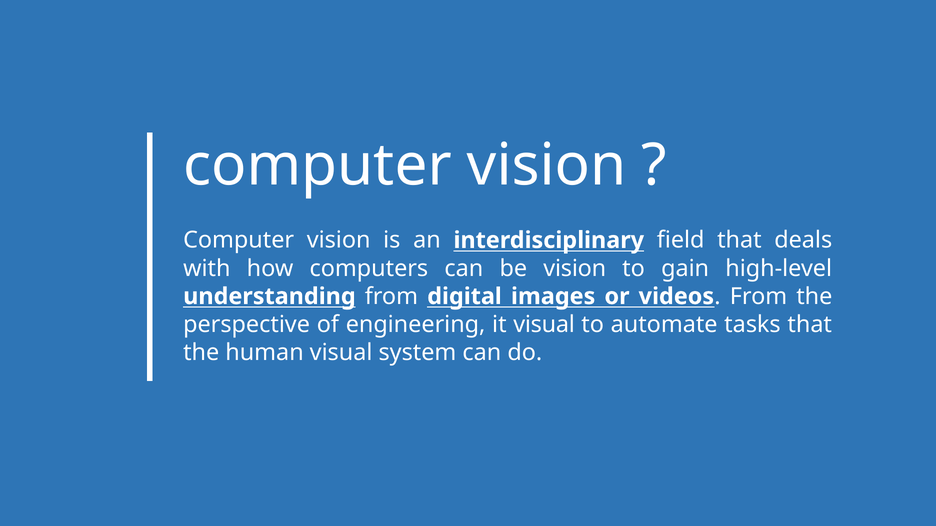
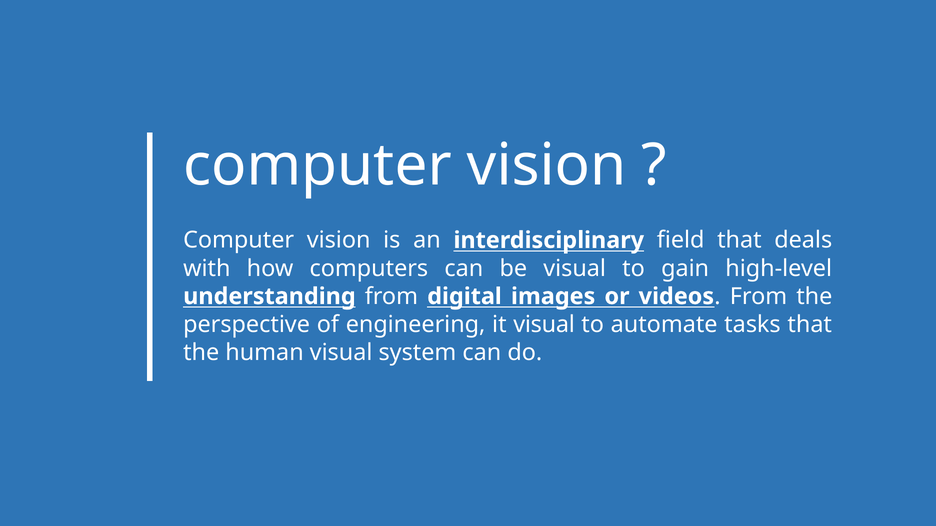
be vision: vision -> visual
